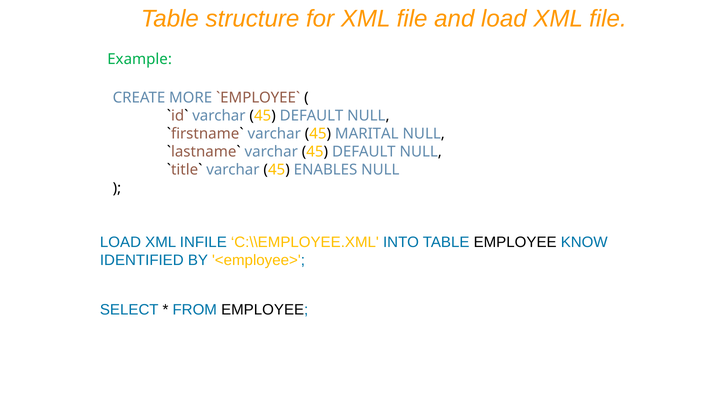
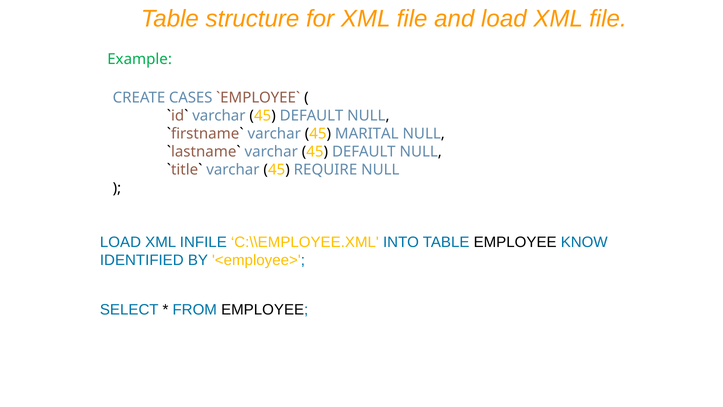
MORE: MORE -> CASES
ENABLES: ENABLES -> REQUIRE
